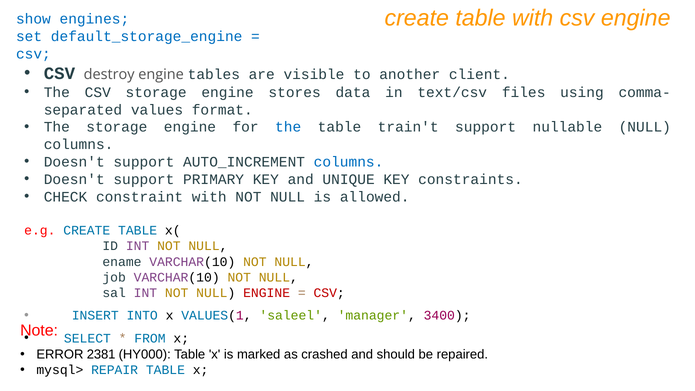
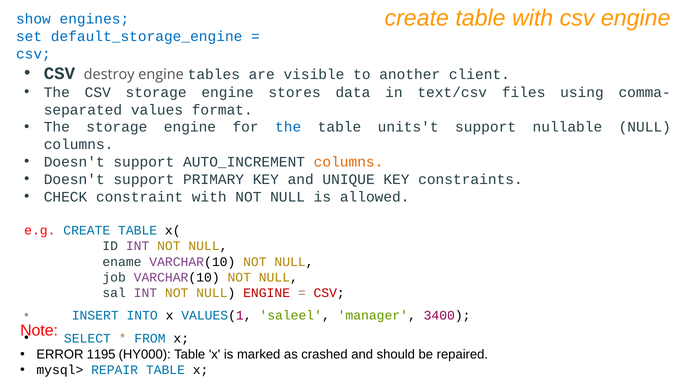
train't: train't -> units't
columns at (349, 162) colour: blue -> orange
2381: 2381 -> 1195
